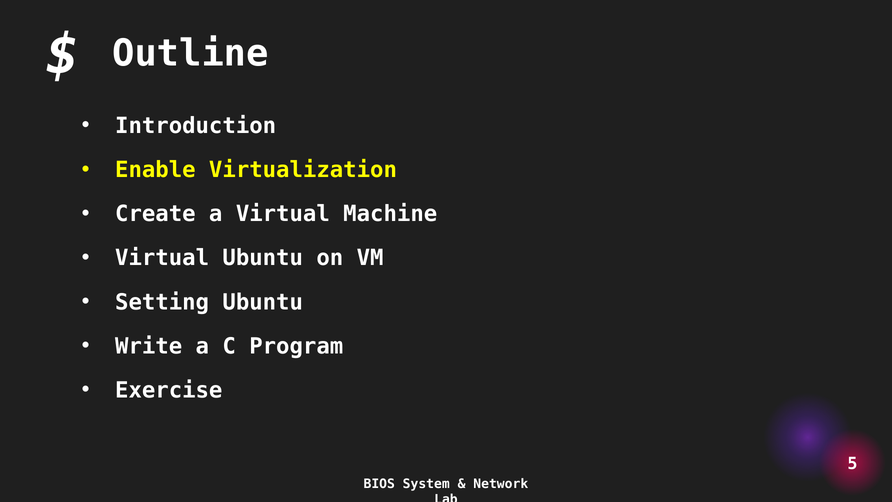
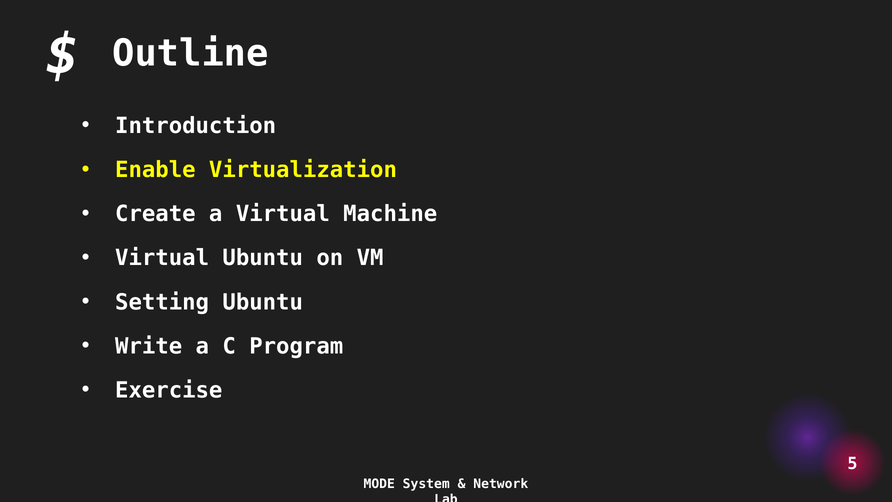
BIOS: BIOS -> MODE
